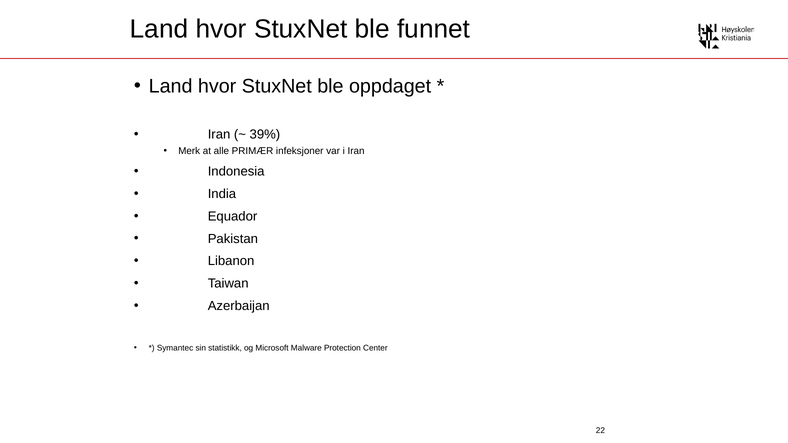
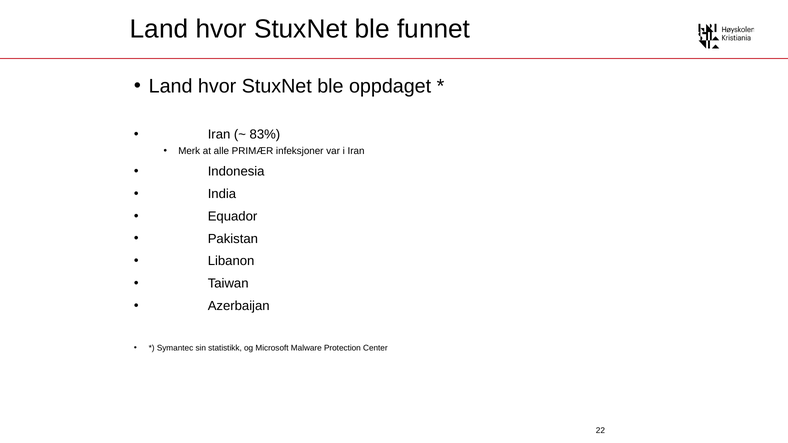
39%: 39% -> 83%
